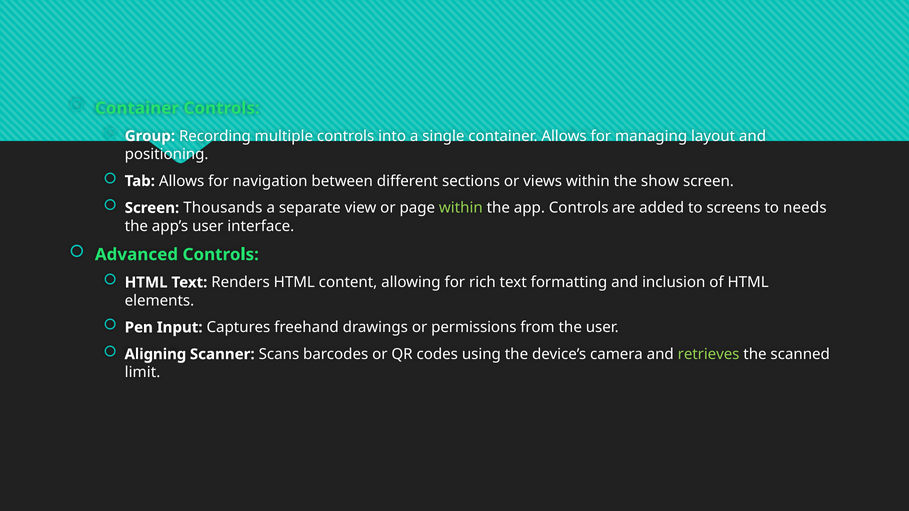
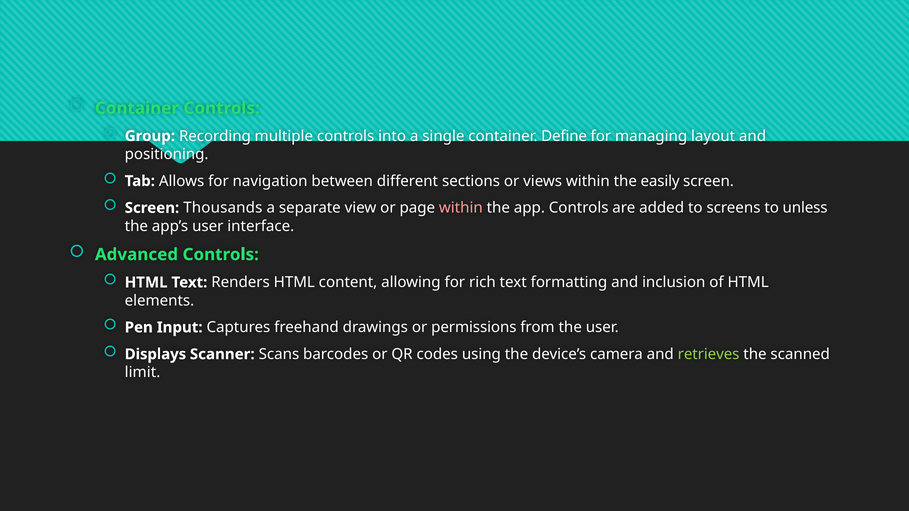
container Allows: Allows -> Define
show: show -> easily
within at (461, 208) colour: light green -> pink
needs: needs -> unless
Aligning: Aligning -> Displays
